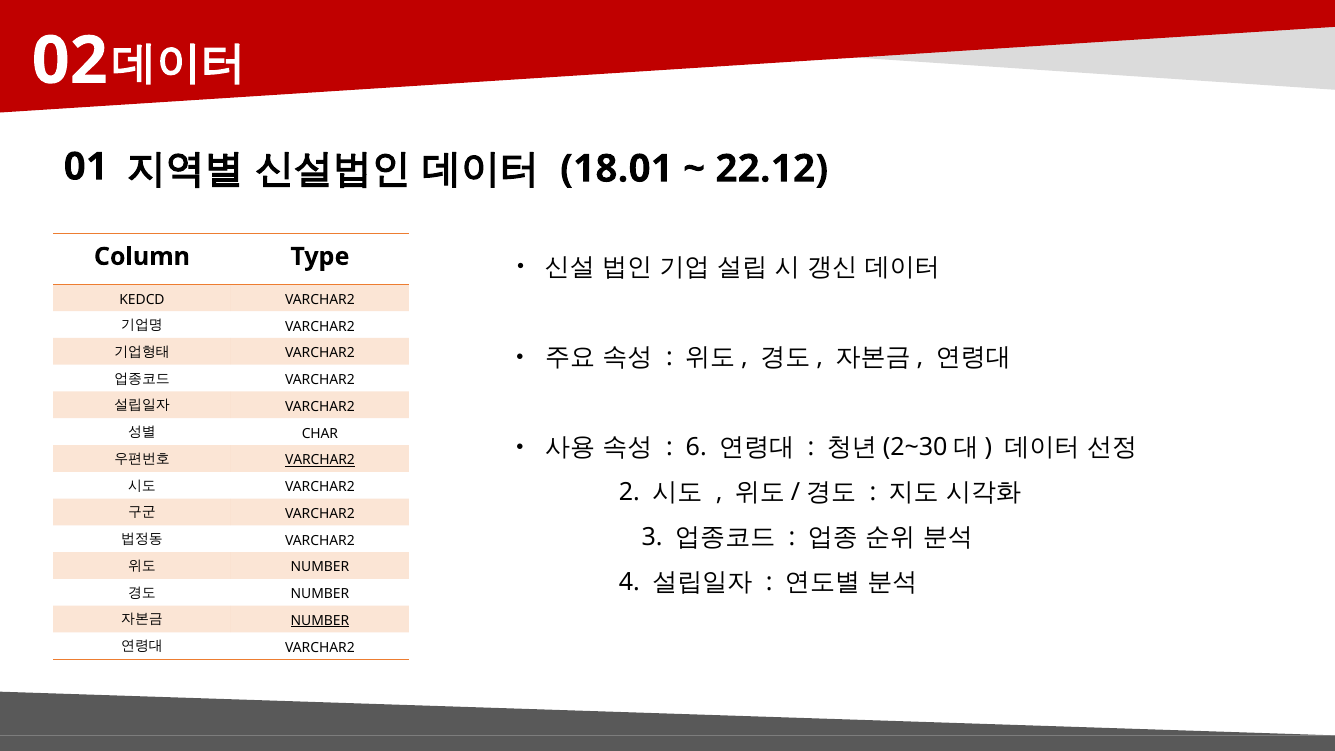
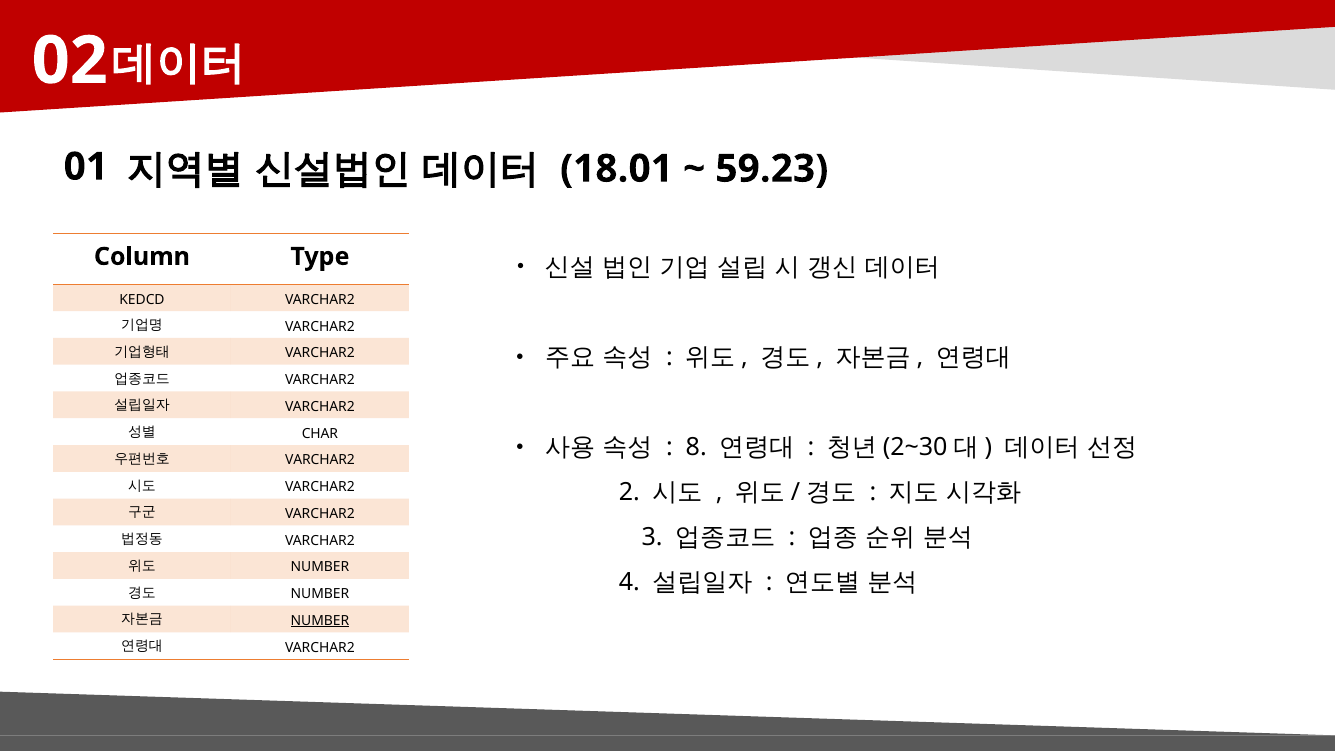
22.12: 22.12 -> 59.23
6: 6 -> 8
VARCHAR2 at (320, 460) underline: present -> none
